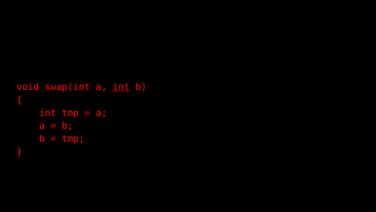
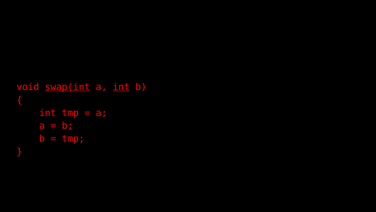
swap(int underline: none -> present
